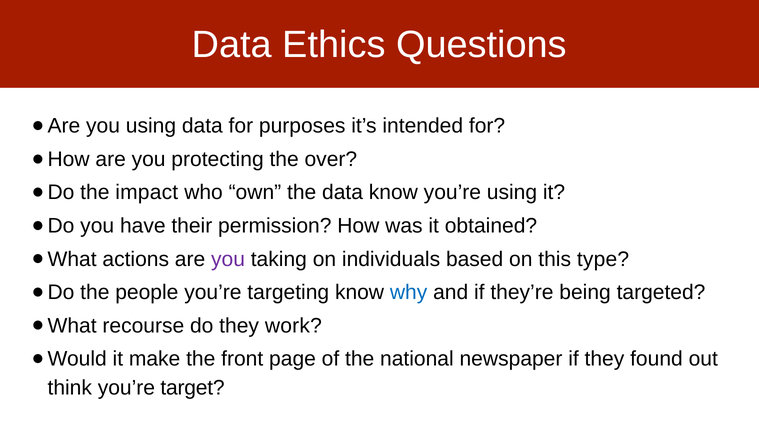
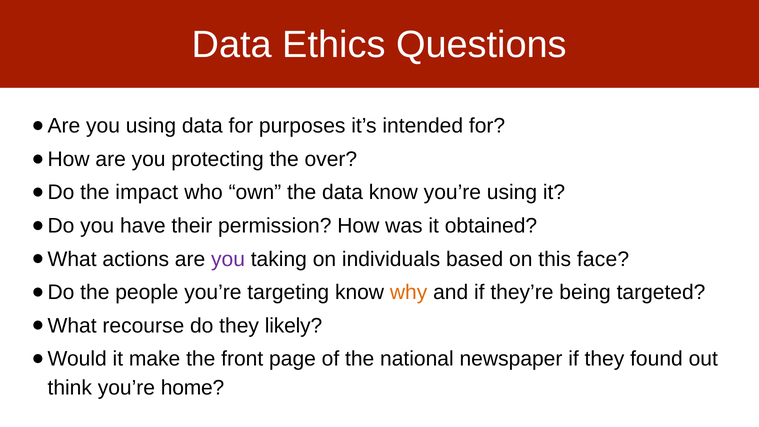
type: type -> face
why colour: blue -> orange
work: work -> likely
target: target -> home
